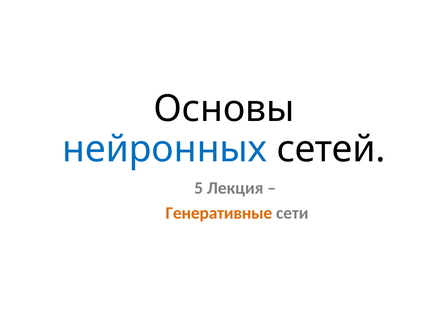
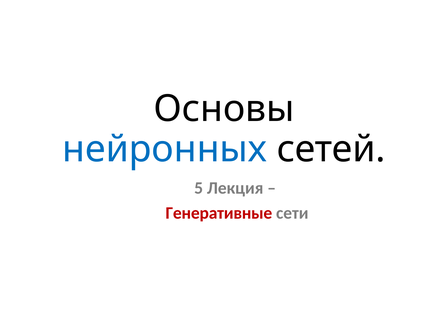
Генеративные colour: orange -> red
